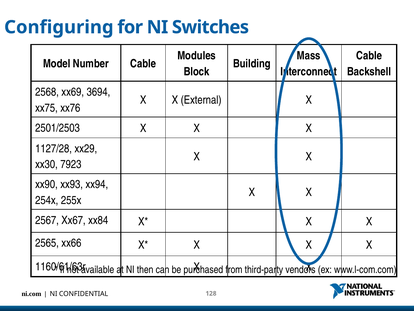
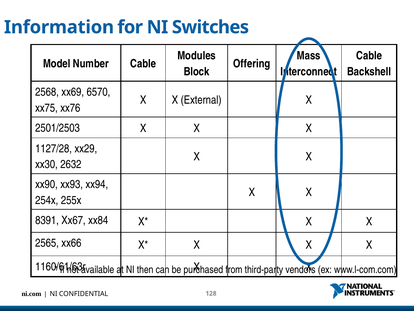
Configuring: Configuring -> Information
Building: Building -> Offering
3694: 3694 -> 6570
7923: 7923 -> 2632
2567: 2567 -> 8391
